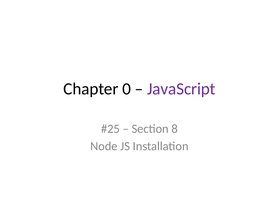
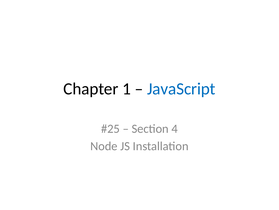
0: 0 -> 1
JavaScript colour: purple -> blue
8: 8 -> 4
